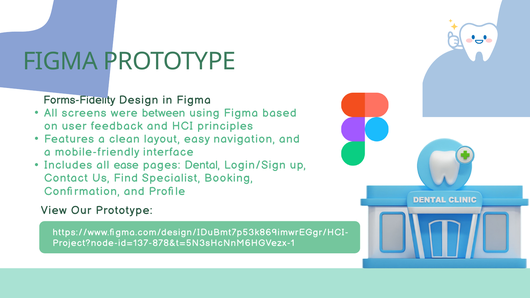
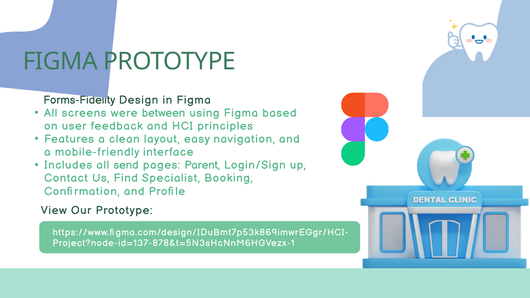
ease: ease -> send
Dental: Dental -> Parent
